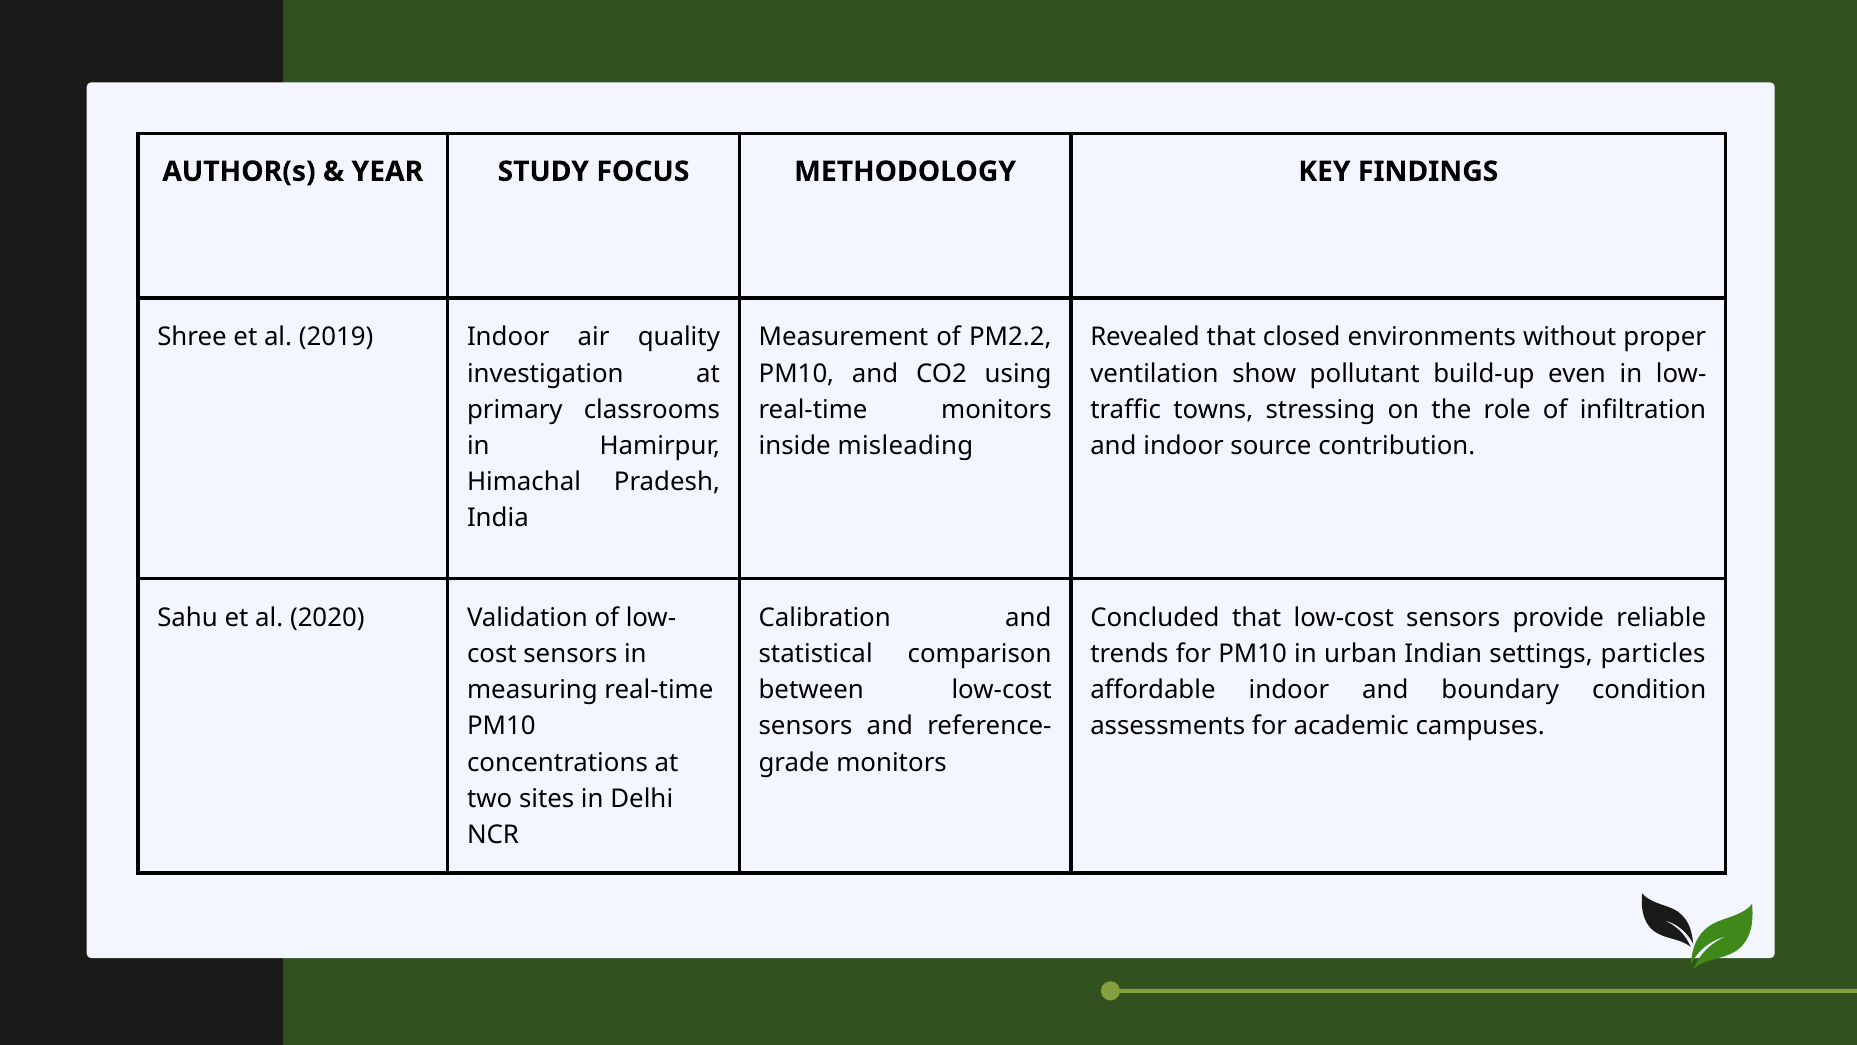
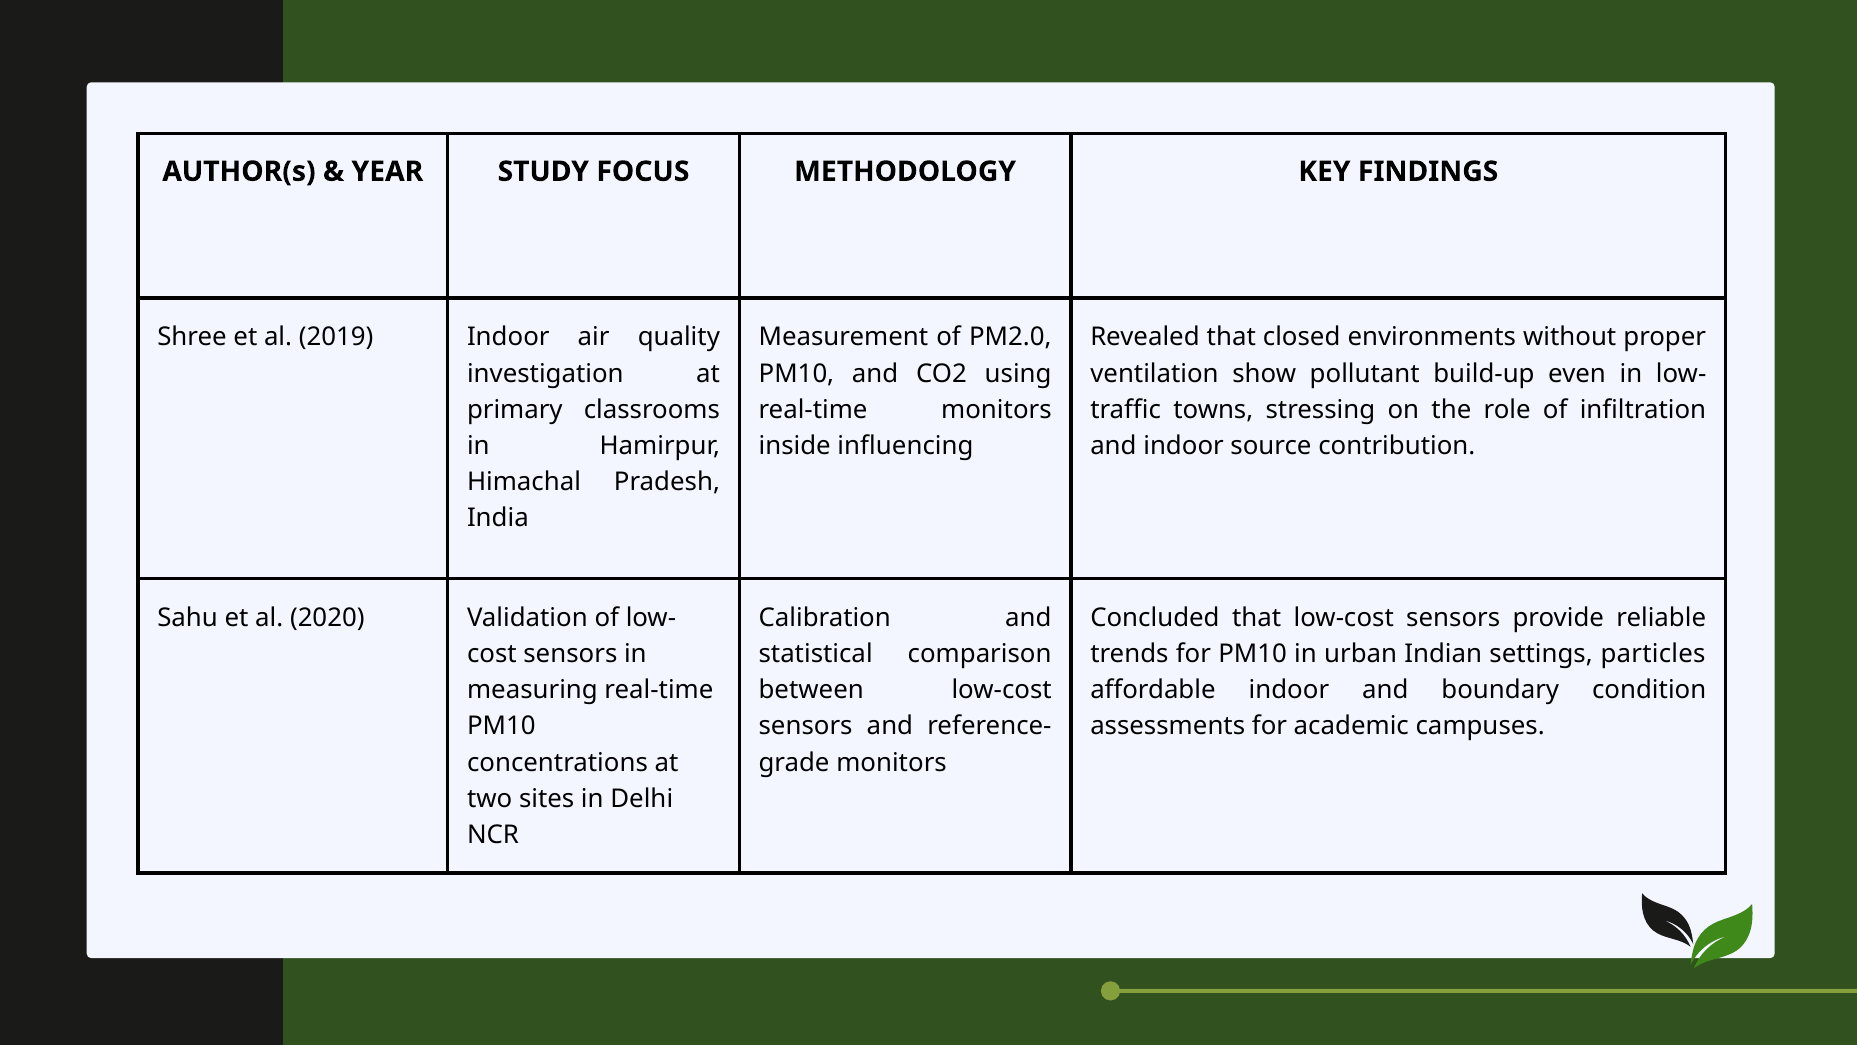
PM2.2: PM2.2 -> PM2.0
misleading: misleading -> influencing
